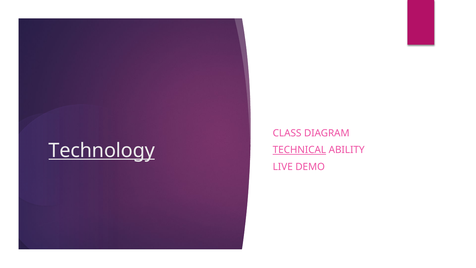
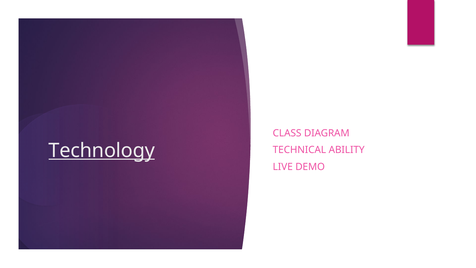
TECHNICAL underline: present -> none
